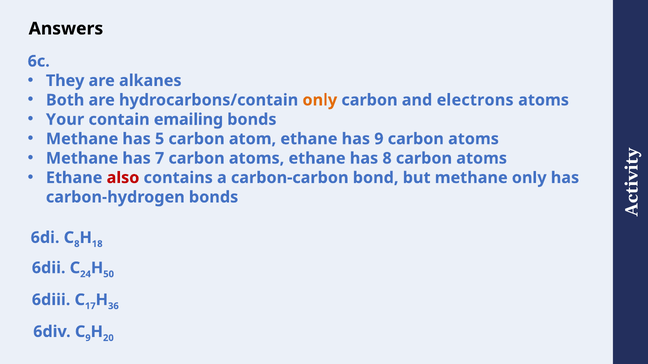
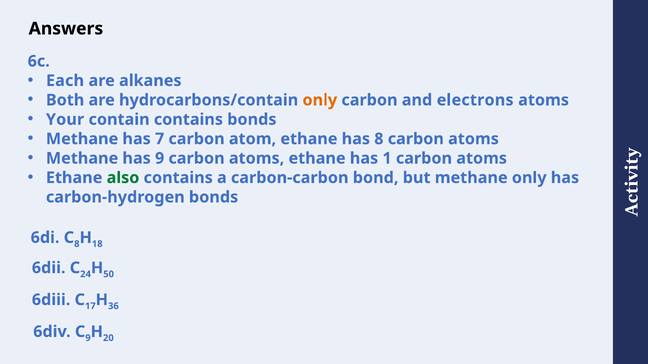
They: They -> Each
contain emailing: emailing -> contains
5: 5 -> 7
has 9: 9 -> 8
has 7: 7 -> 9
has 8: 8 -> 1
also colour: red -> green
